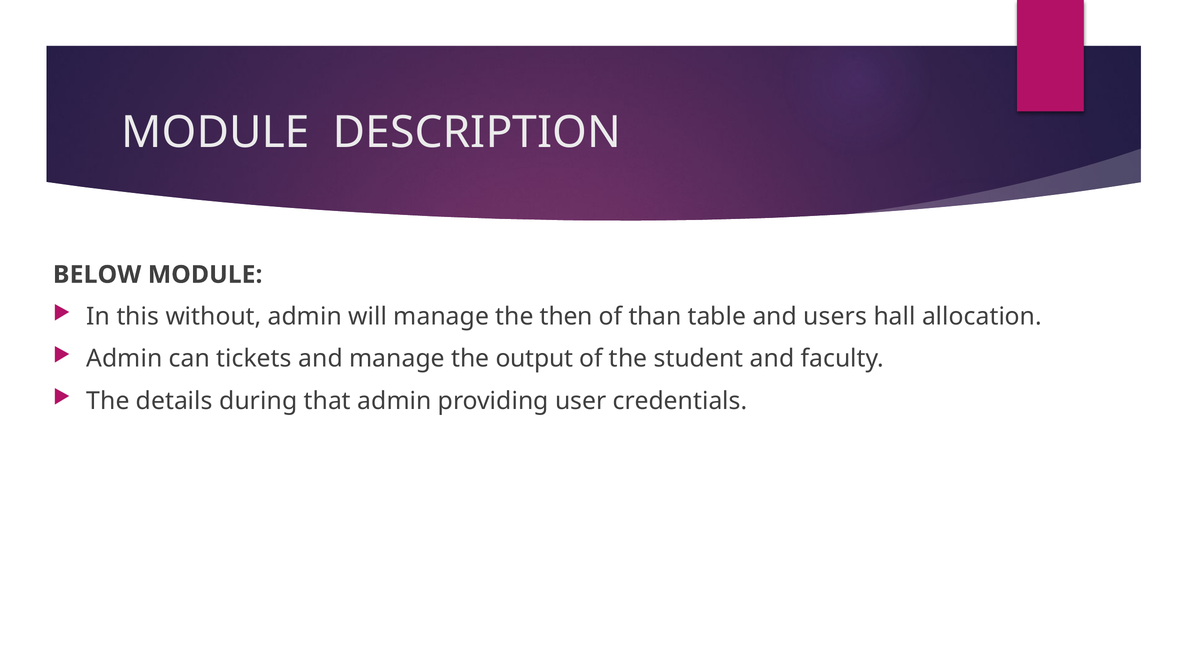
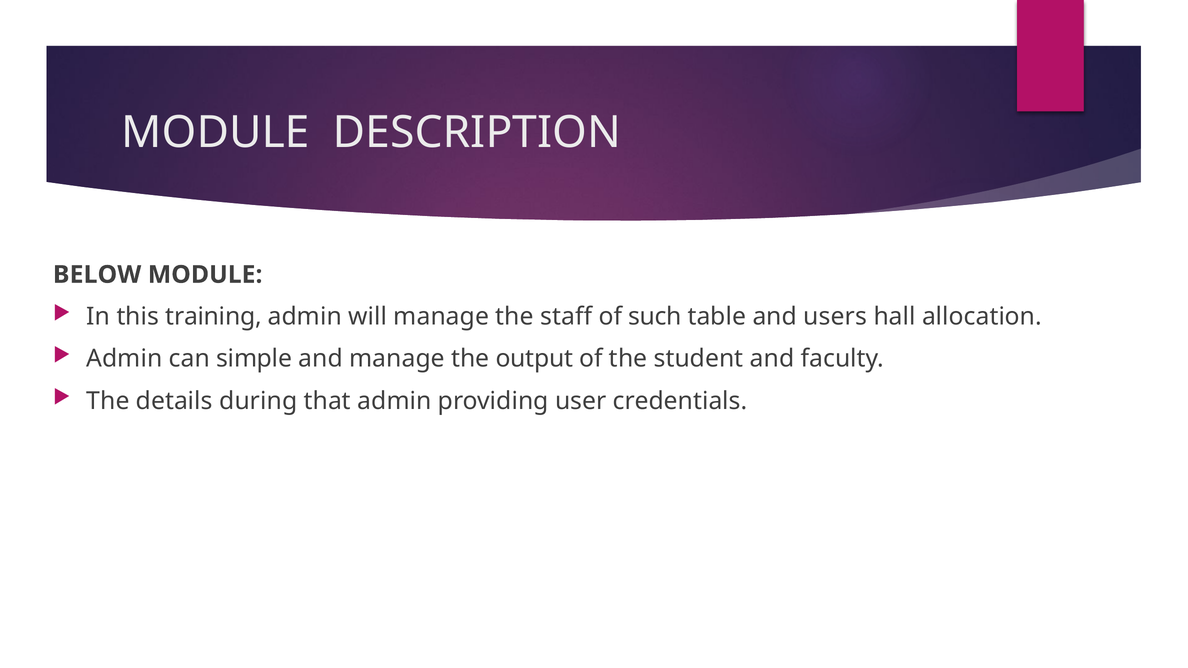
without: without -> training
then: then -> staff
than: than -> such
tickets: tickets -> simple
